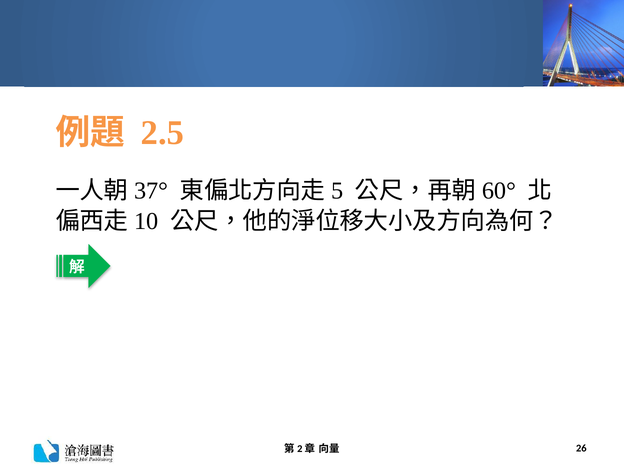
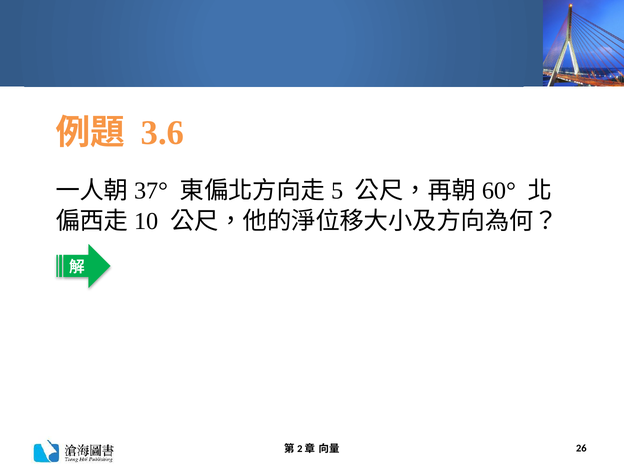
2.5: 2.5 -> 3.6
